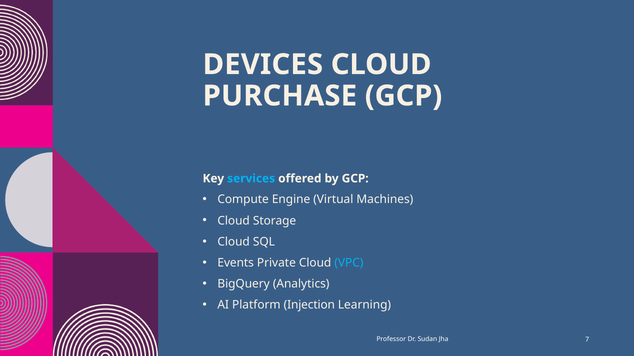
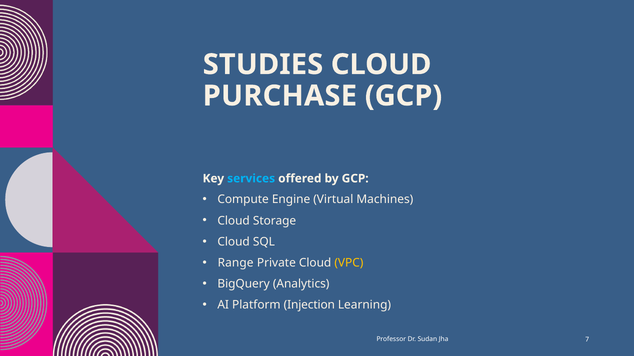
DEVICES: DEVICES -> STUDIES
Events: Events -> Range
VPC colour: light blue -> yellow
